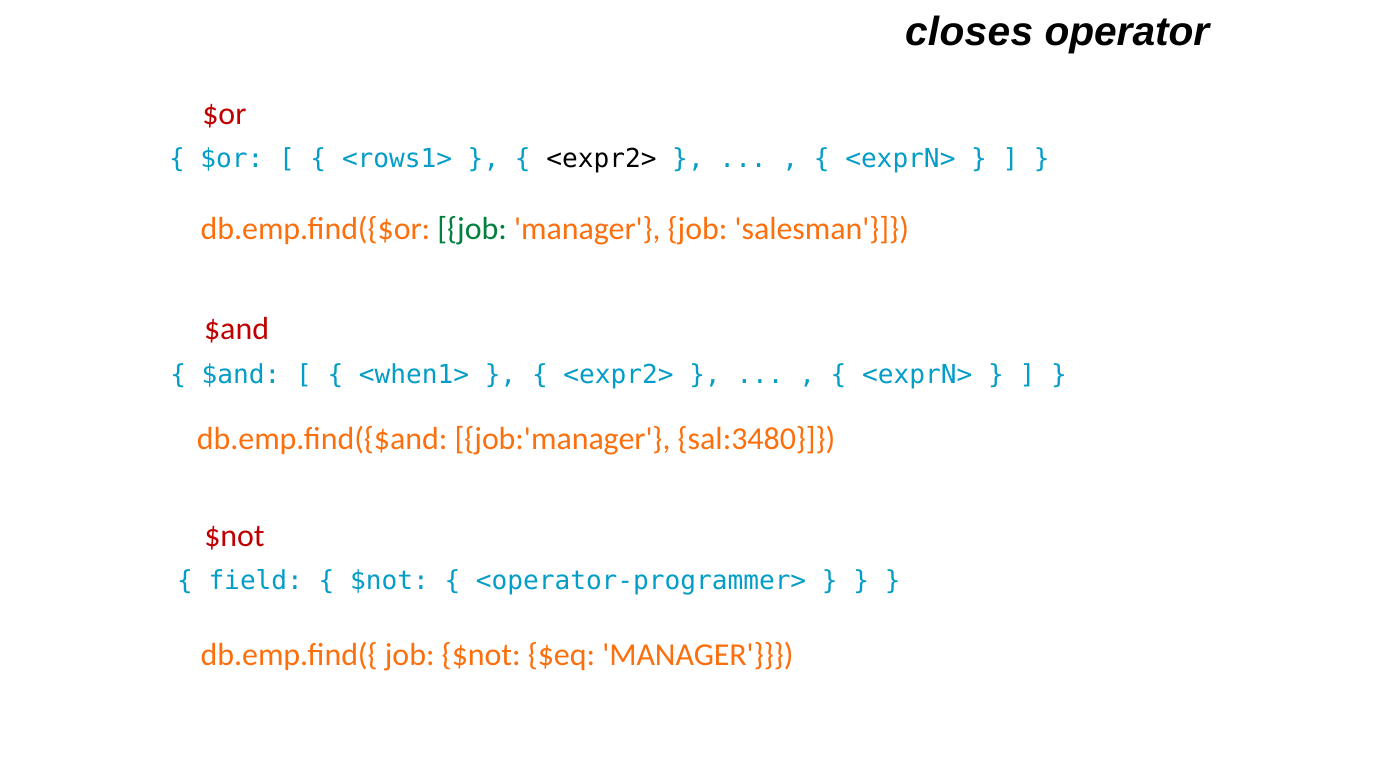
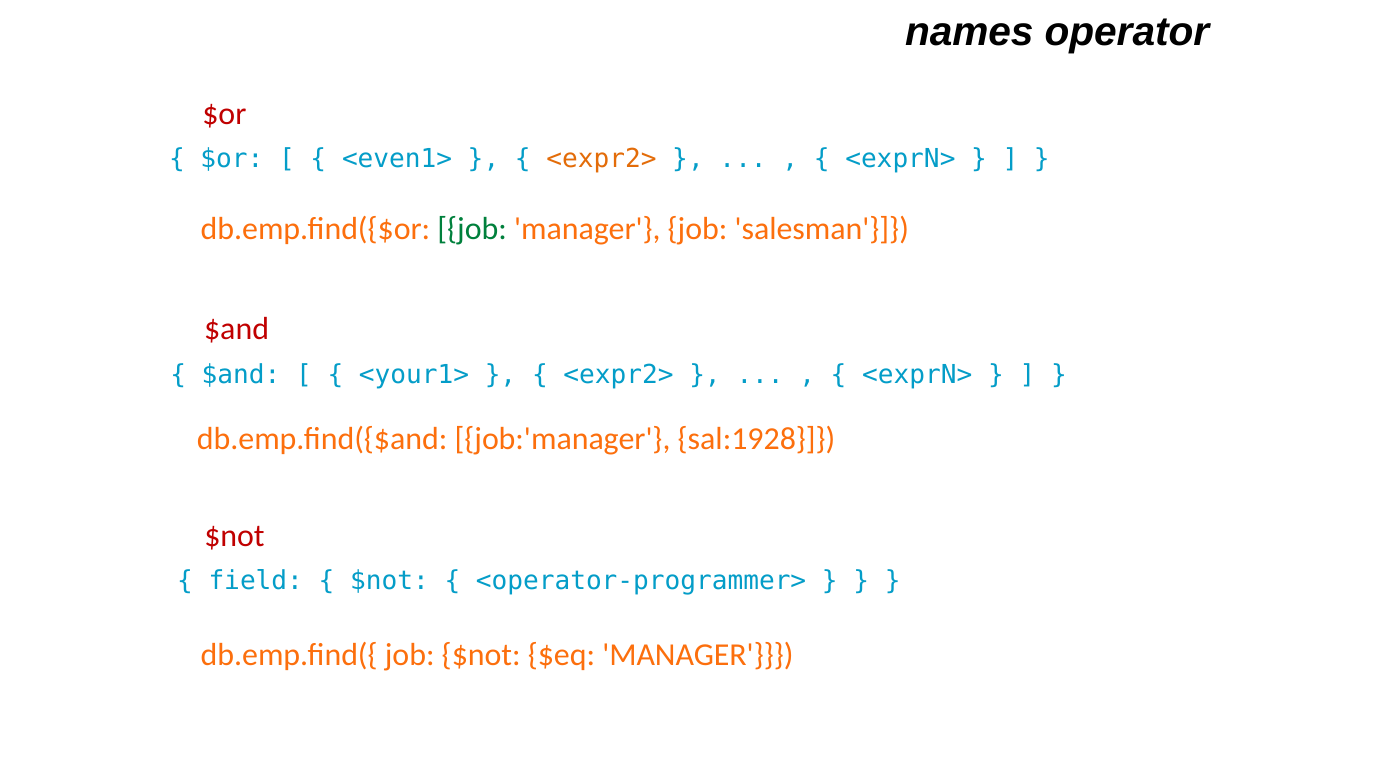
closes: closes -> names
<rows1>: <rows1> -> <even1>
<expr2> at (602, 159) colour: black -> orange
<when1>: <when1> -> <your1>
sal:3480: sal:3480 -> sal:1928
